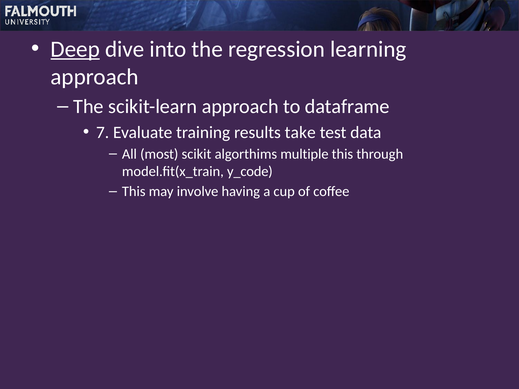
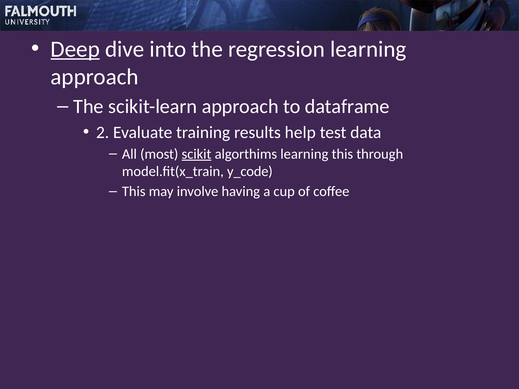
7: 7 -> 2
take: take -> help
scikit underline: none -> present
algorthims multiple: multiple -> learning
